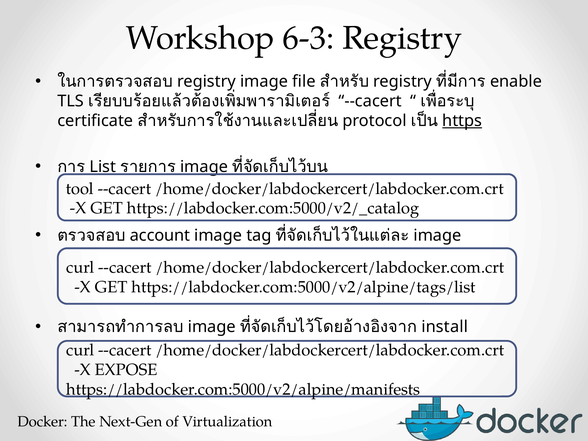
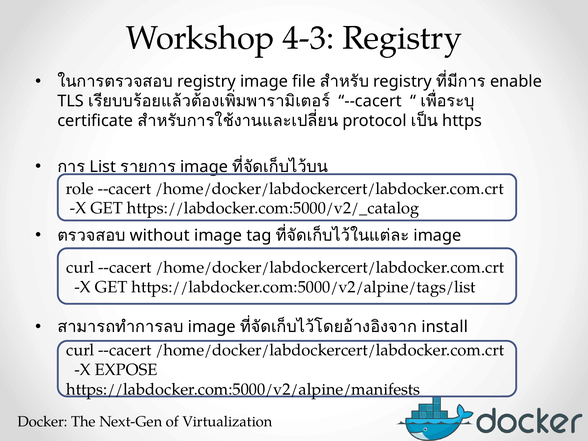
6-3: 6-3 -> 4-3
https underline: present -> none
tool: tool -> role
account: account -> without
